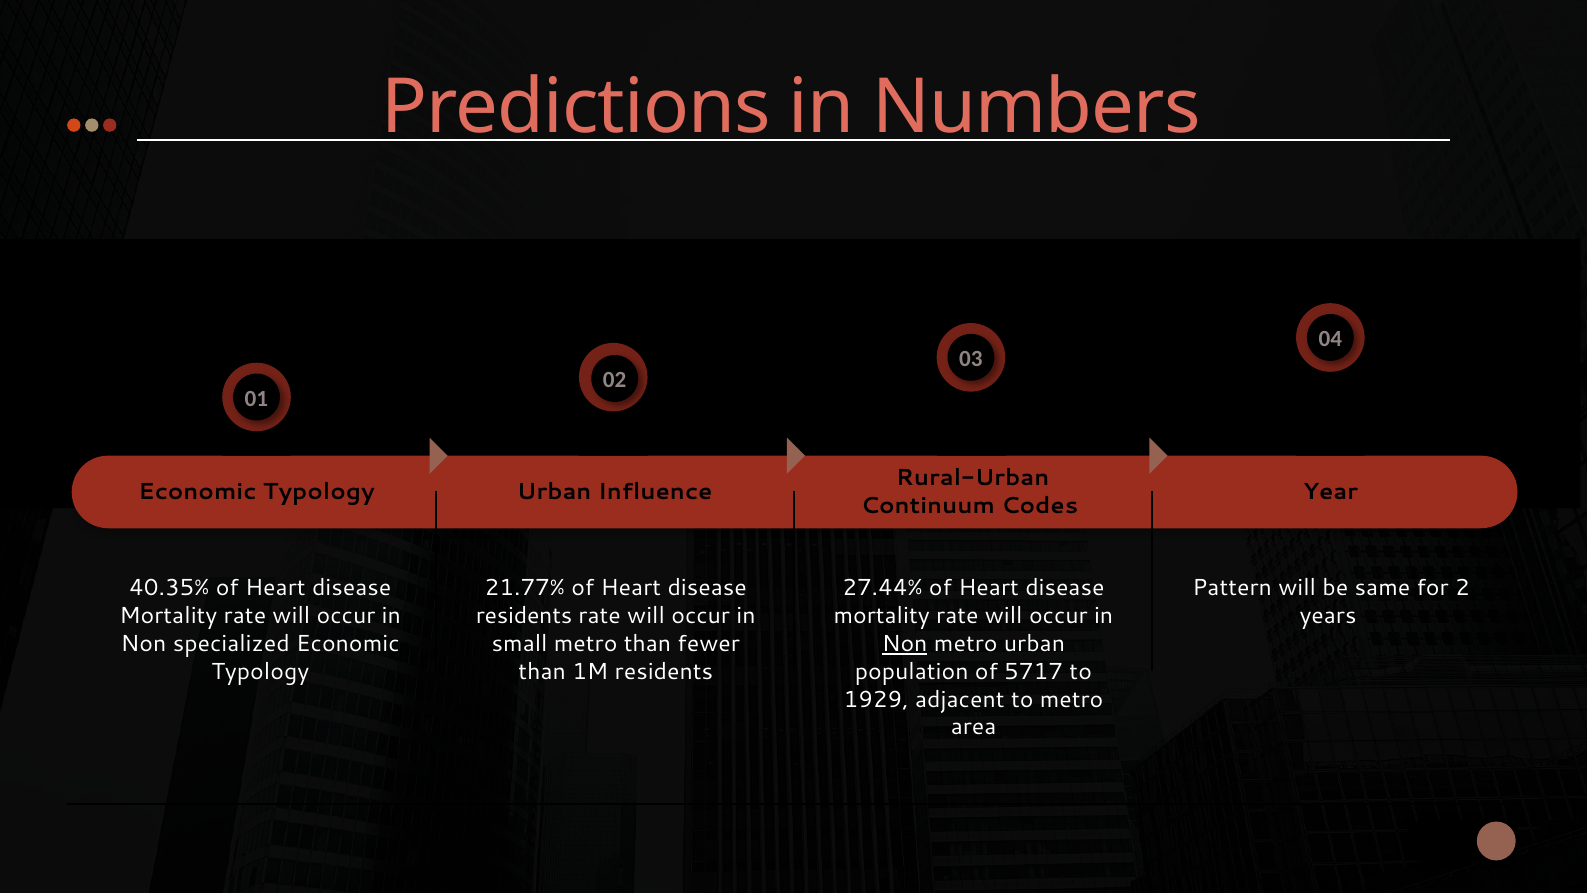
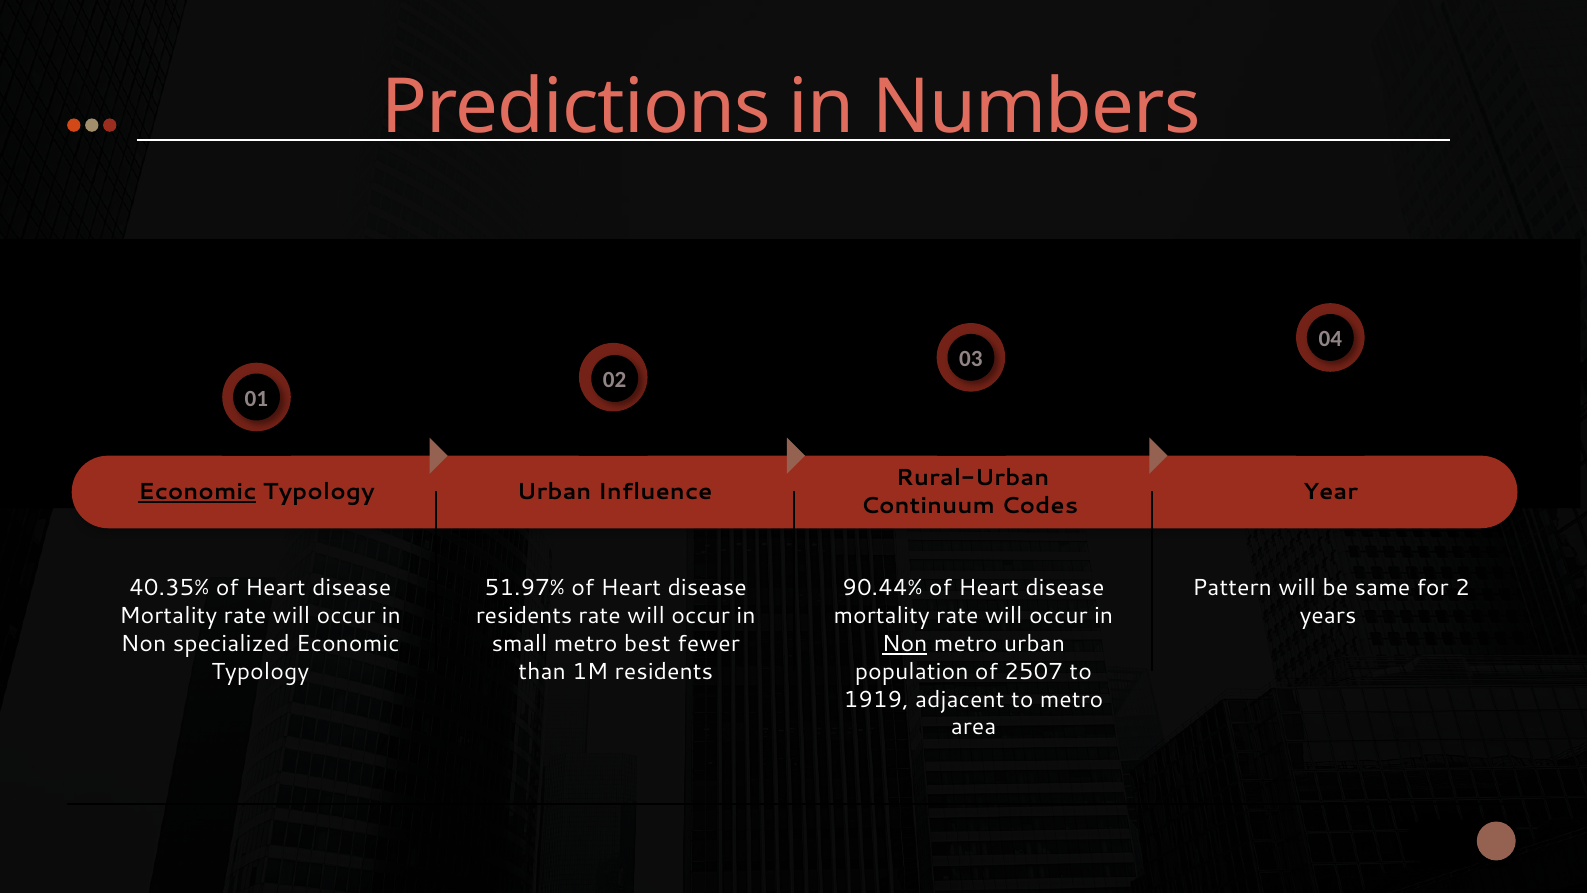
Economic at (197, 492) underline: none -> present
21.77%: 21.77% -> 51.97%
27.44%: 27.44% -> 90.44%
metro than: than -> best
5717: 5717 -> 2507
1929: 1929 -> 1919
